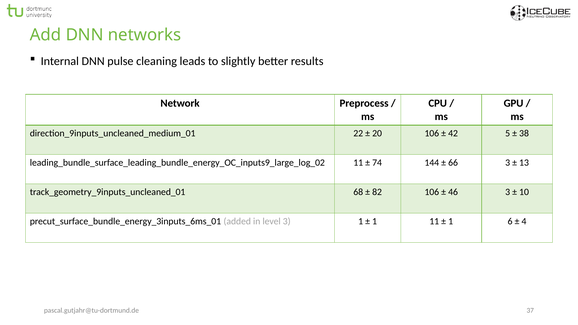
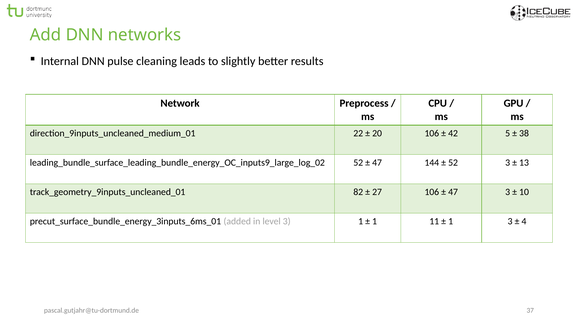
11 at (358, 163): 11 -> 52
74 at (377, 163): 74 -> 47
66 at (453, 163): 66 -> 52
68: 68 -> 82
82: 82 -> 27
46 at (453, 192): 46 -> 47
1 6: 6 -> 3
